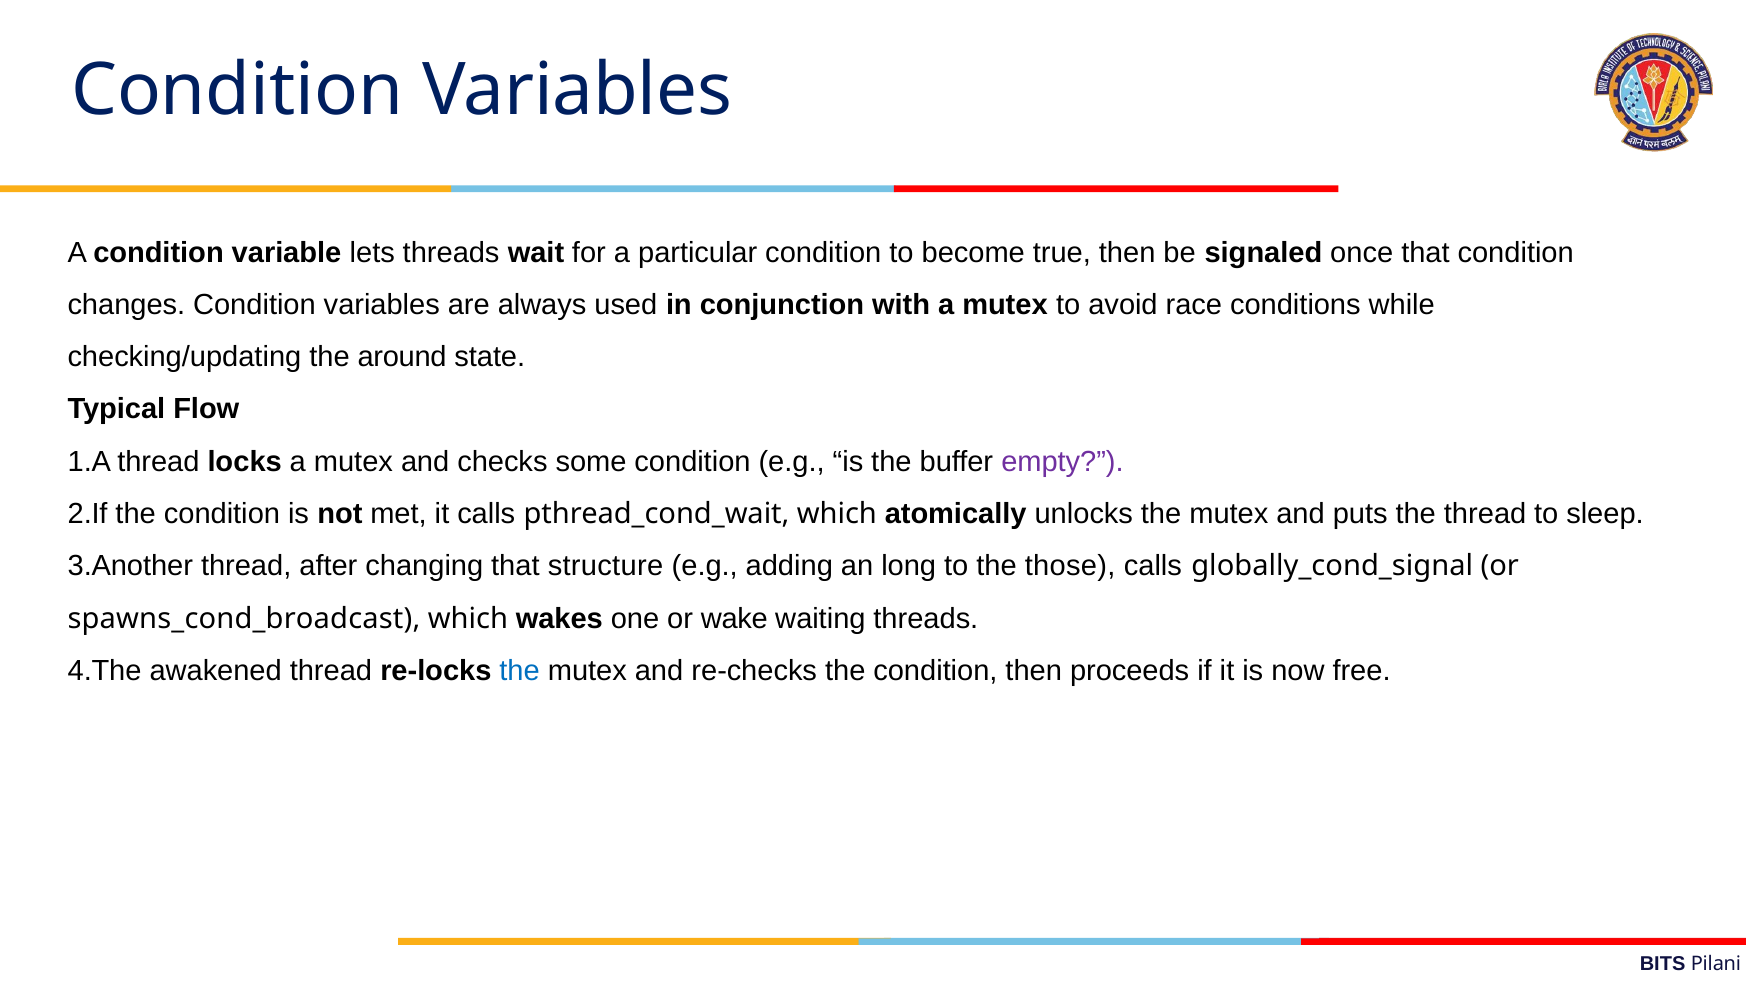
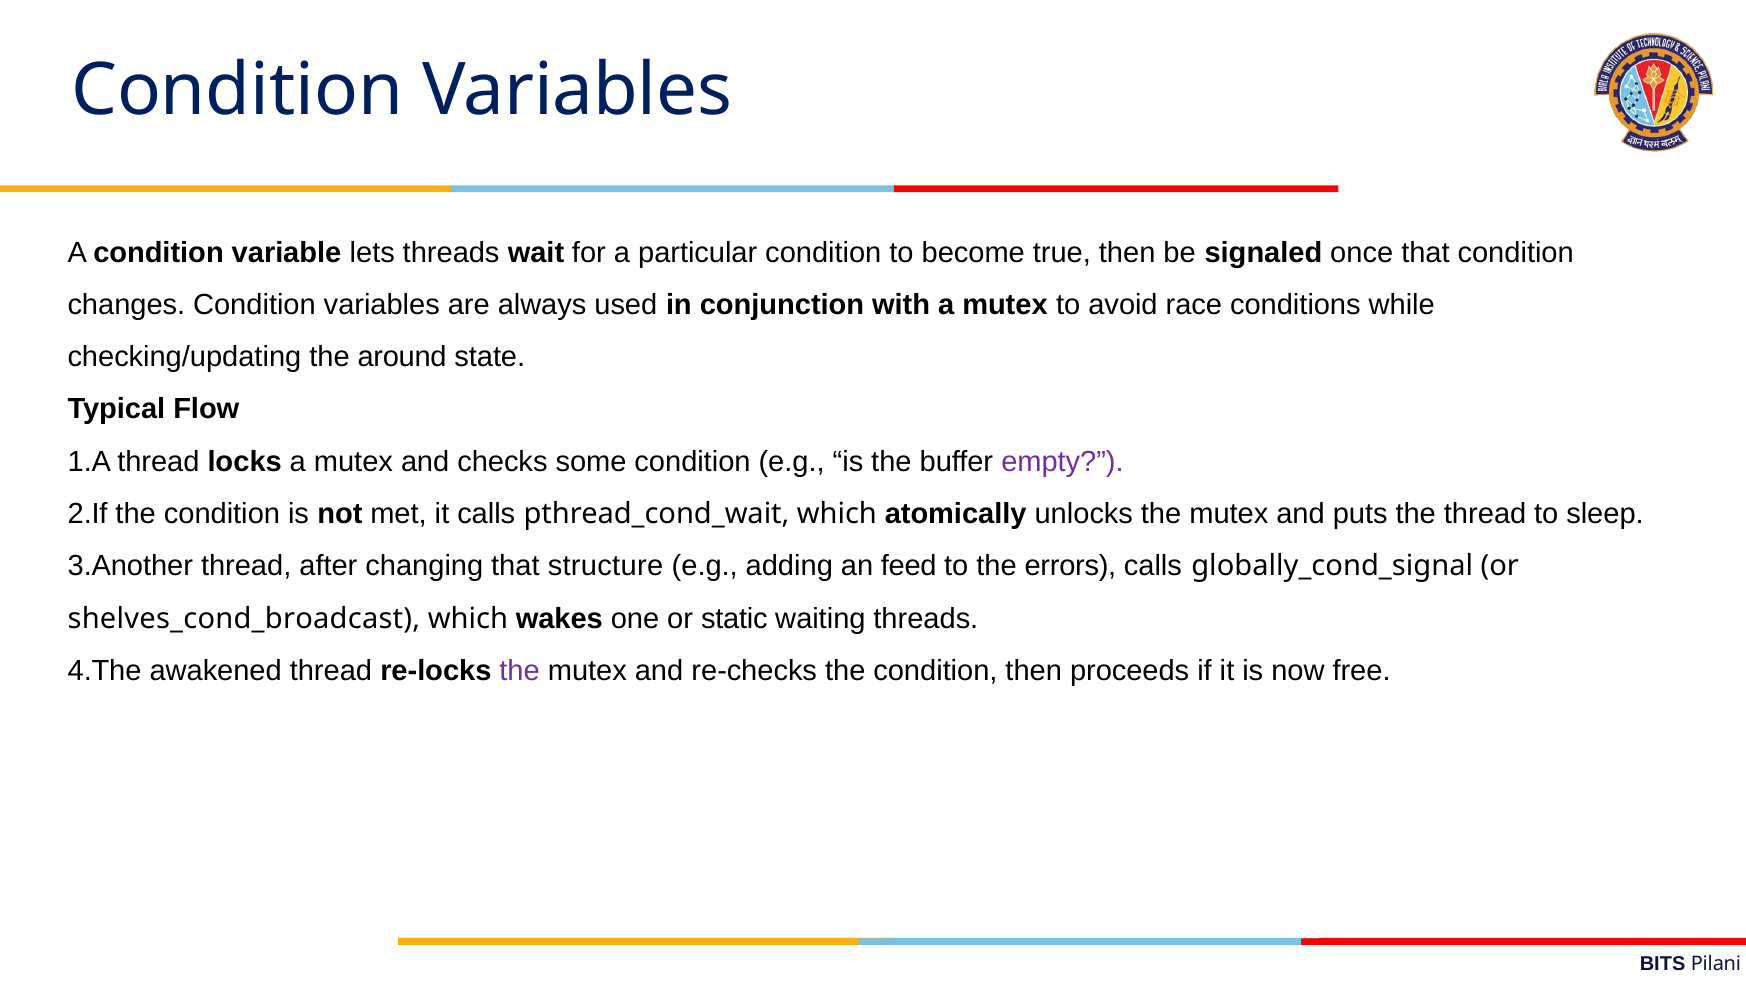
long: long -> feed
those: those -> errors
spawns_cond_broadcast: spawns_cond_broadcast -> shelves_cond_broadcast
wake: wake -> static
the at (520, 671) colour: blue -> purple
